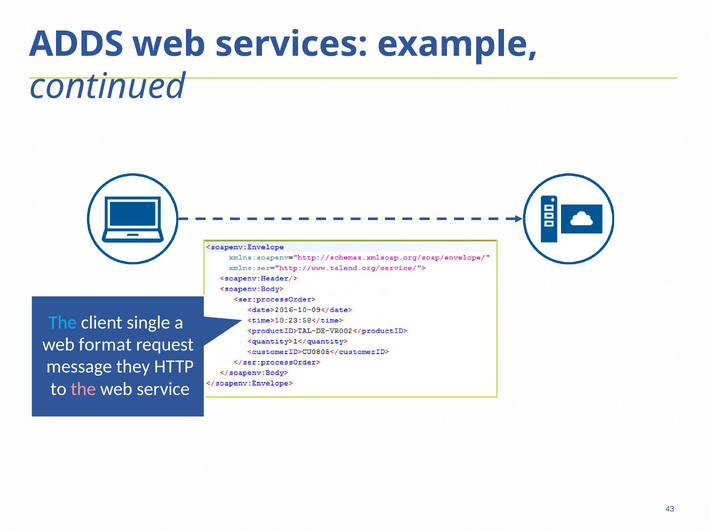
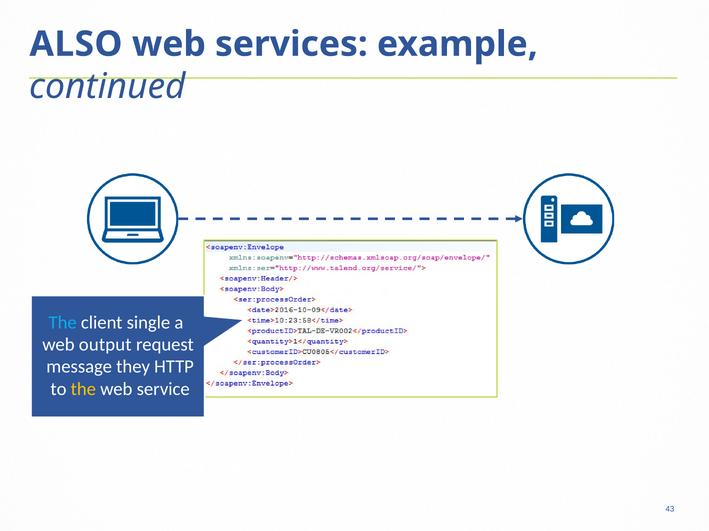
ADDS: ADDS -> ALSO
format: format -> output
the at (83, 389) colour: pink -> yellow
